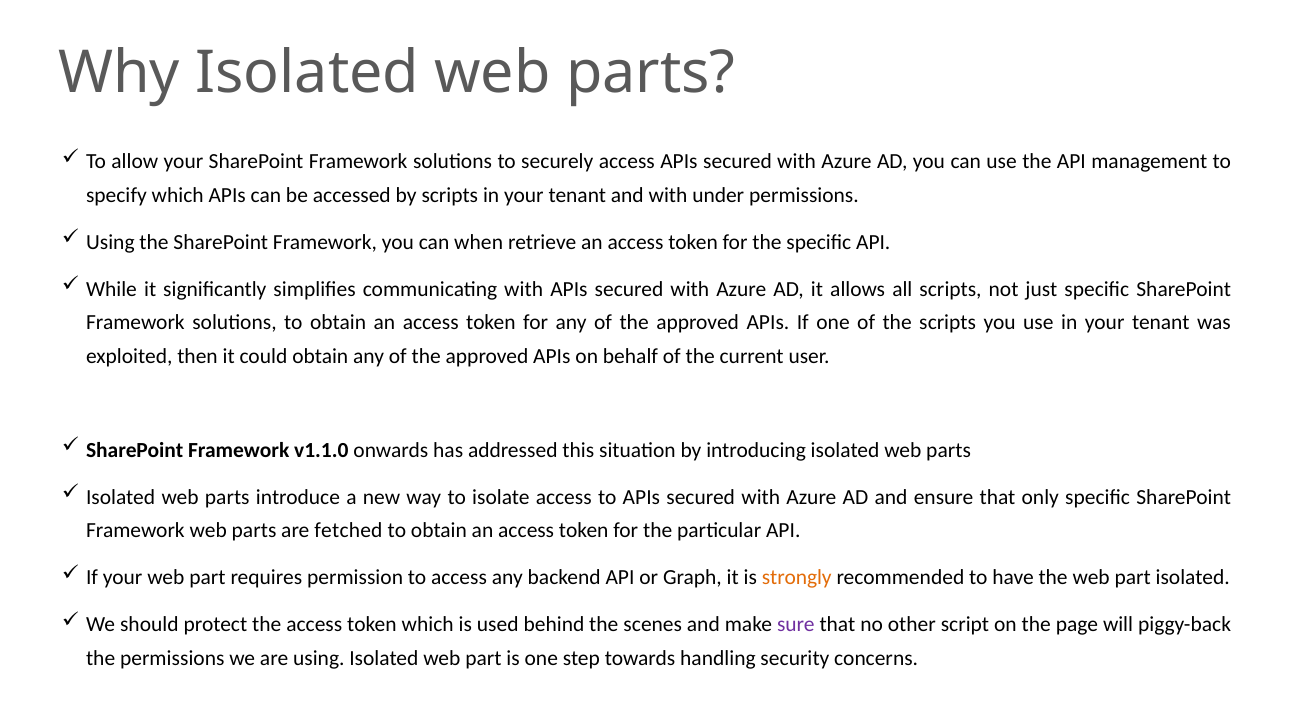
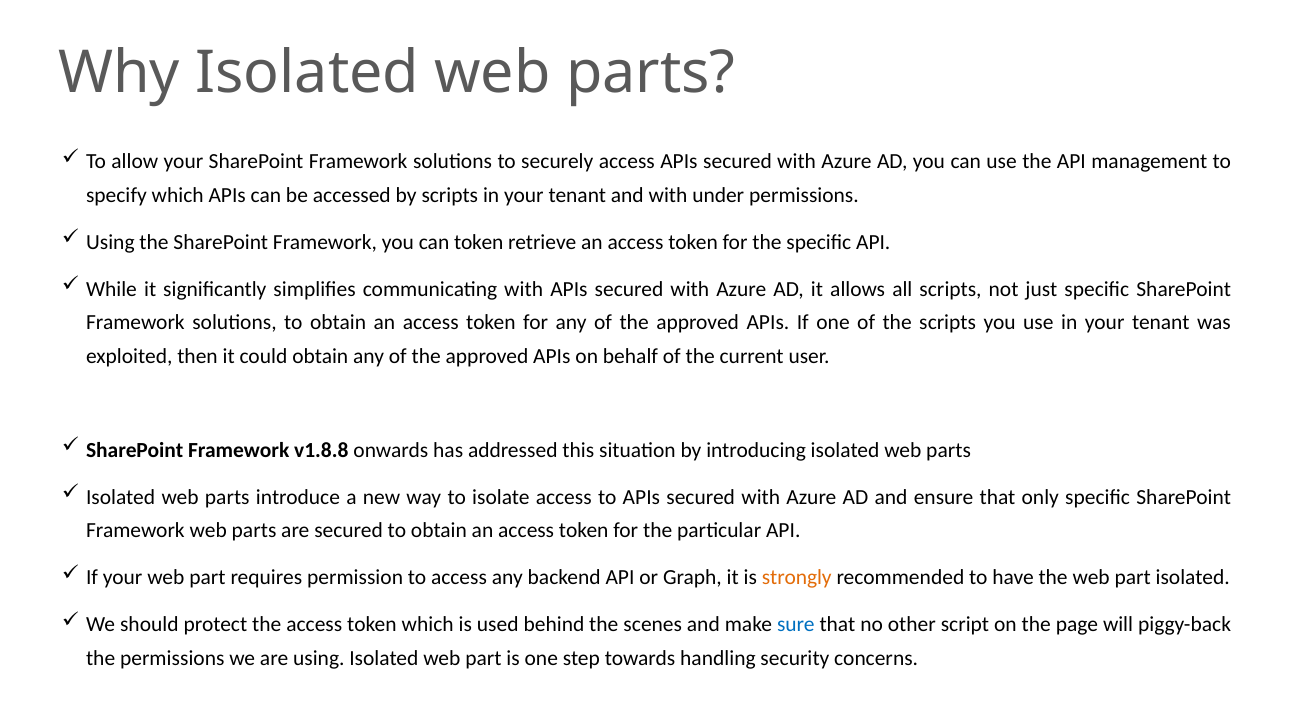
can when: when -> token
v1.1.0: v1.1.0 -> v1.8.8
are fetched: fetched -> secured
sure colour: purple -> blue
